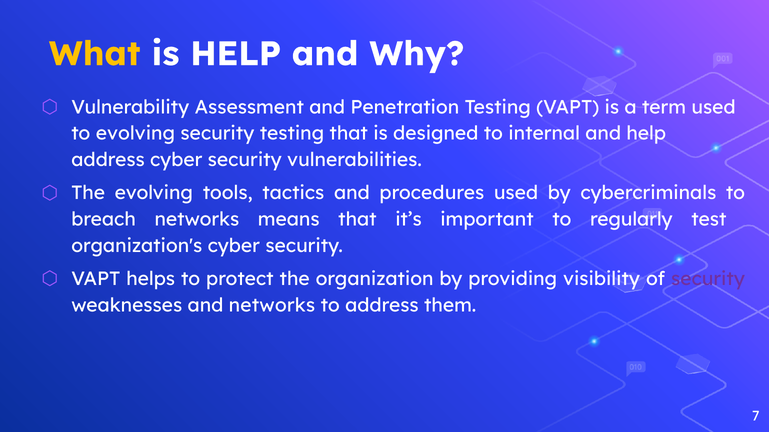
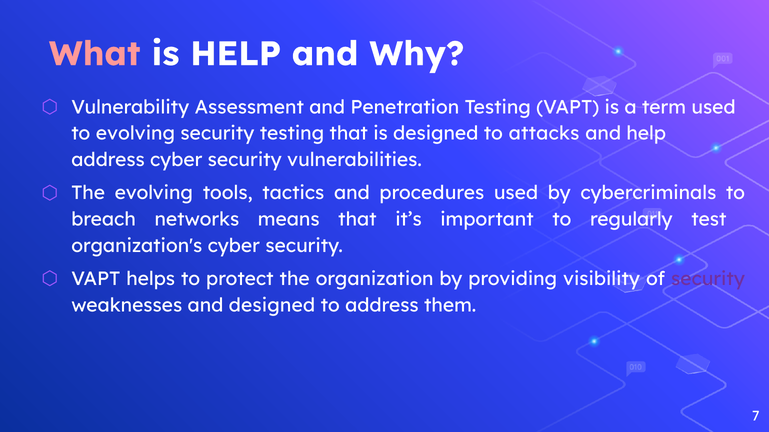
What colour: yellow -> pink
internal: internal -> attacks
and networks: networks -> designed
